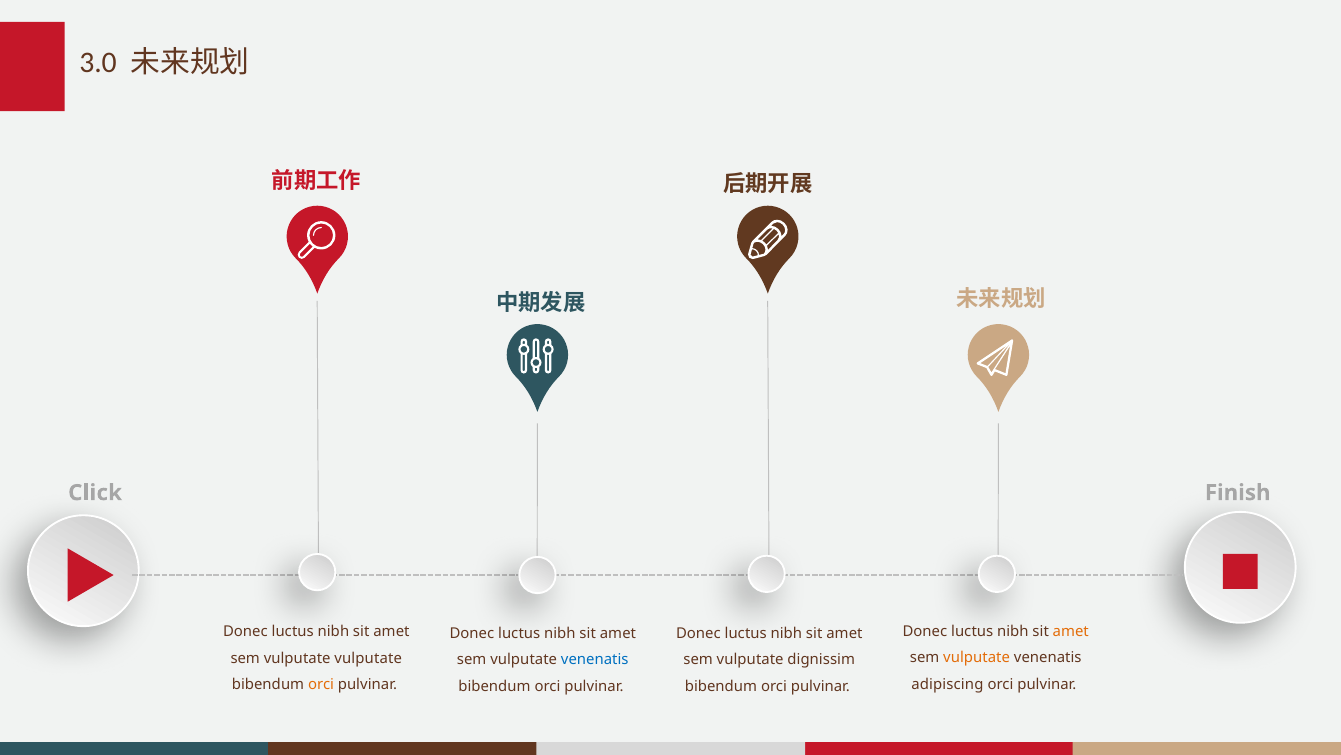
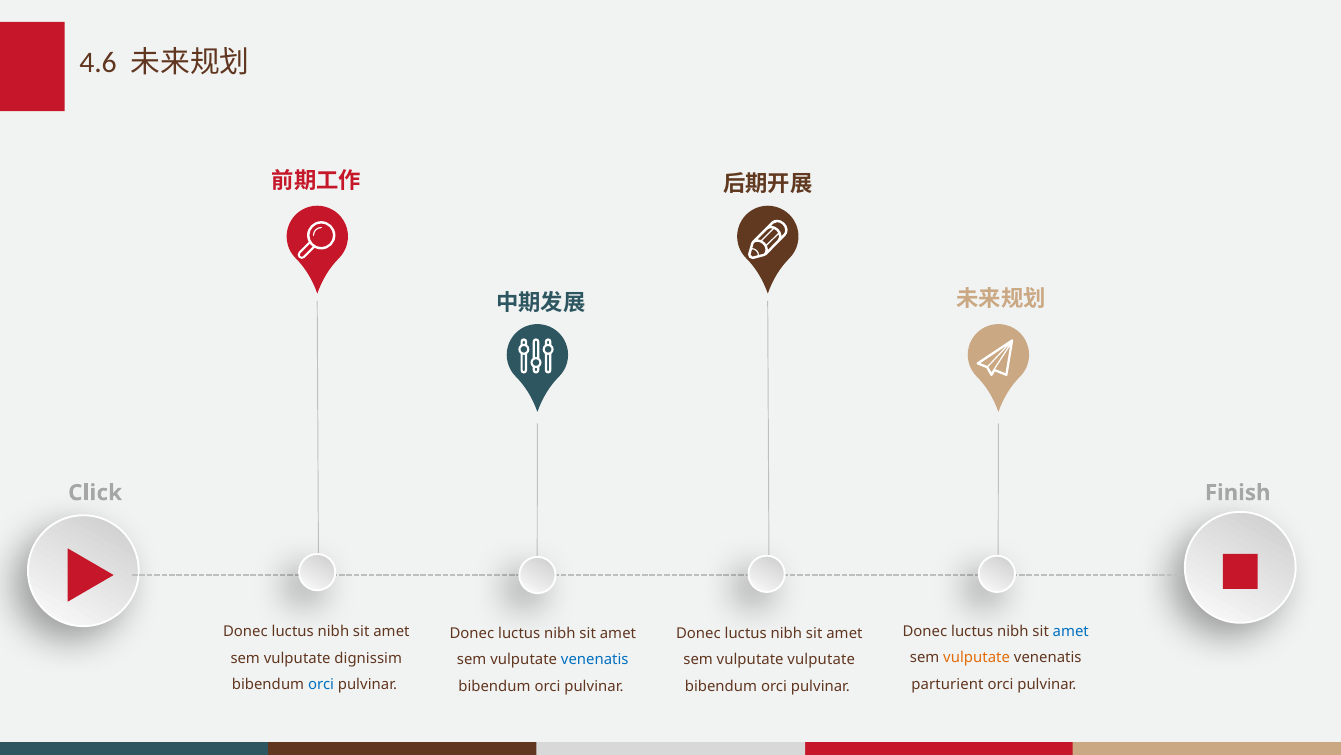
3.0: 3.0 -> 4.6
amet at (1071, 631) colour: orange -> blue
vulputate vulputate: vulputate -> dignissim
vulputate dignissim: dignissim -> vulputate
adipiscing: adipiscing -> parturient
orci at (321, 684) colour: orange -> blue
